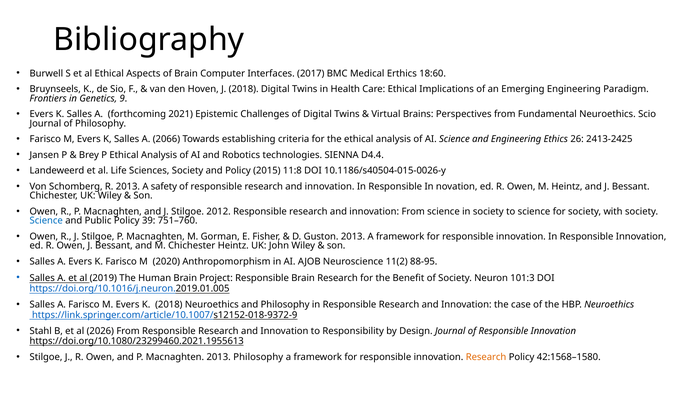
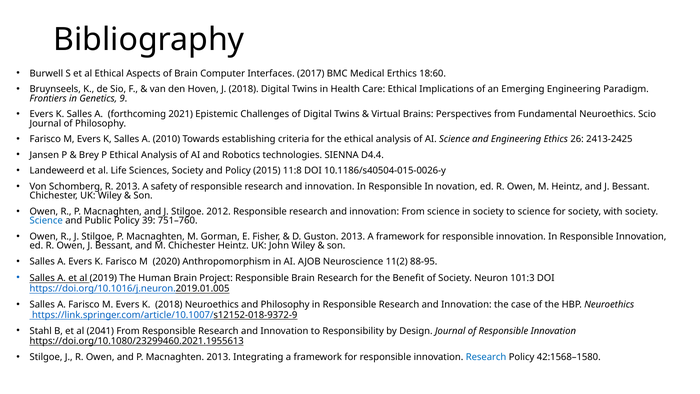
2066: 2066 -> 2010
2026: 2026 -> 2041
2013 Philosophy: Philosophy -> Integrating
Research at (486, 357) colour: orange -> blue
